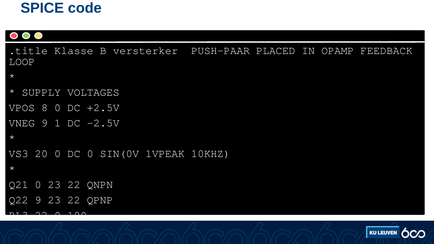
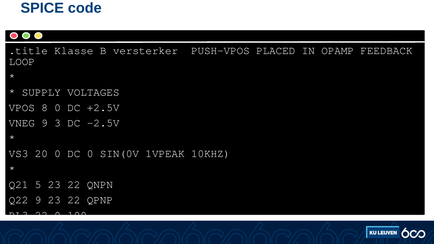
PUSH-PAAR: PUSH-PAAR -> PUSH-VPOS
1: 1 -> 3
Q21 0: 0 -> 5
